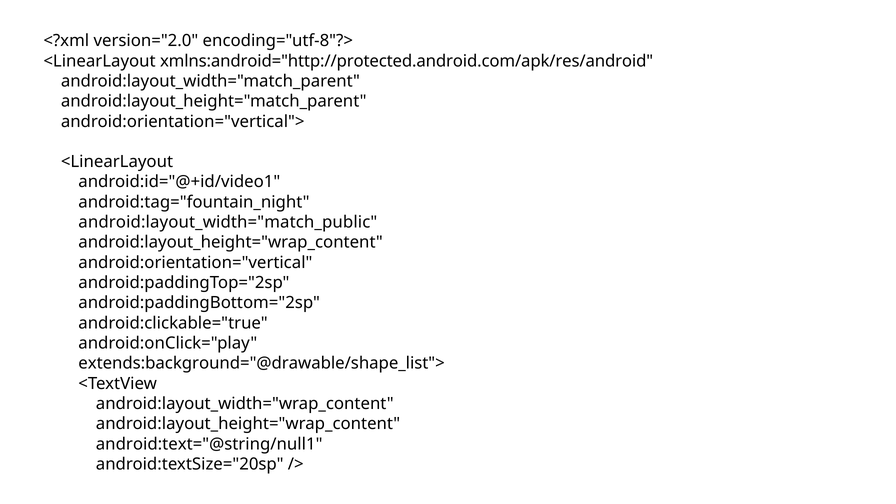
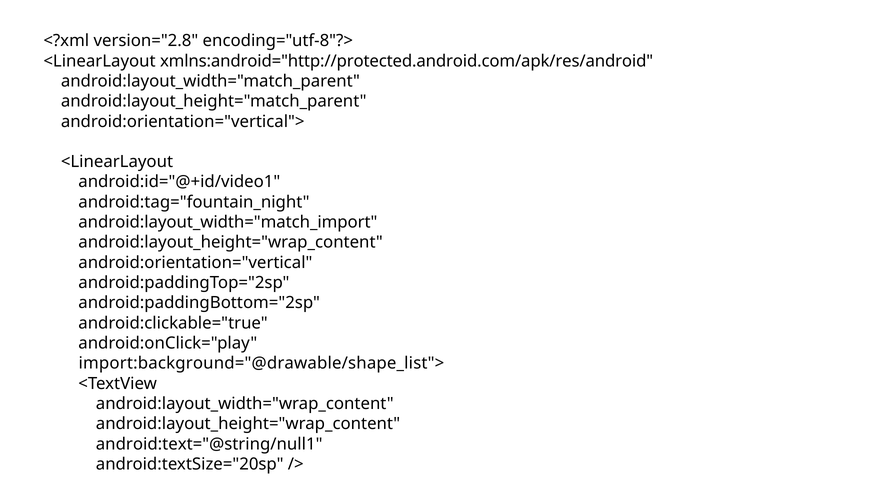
version="2.0: version="2.0 -> version="2.8
android:layout_width="match_public: android:layout_width="match_public -> android:layout_width="match_import
extends:background="@drawable/shape_list">: extends:background="@drawable/shape_list"> -> import:background="@drawable/shape_list">
